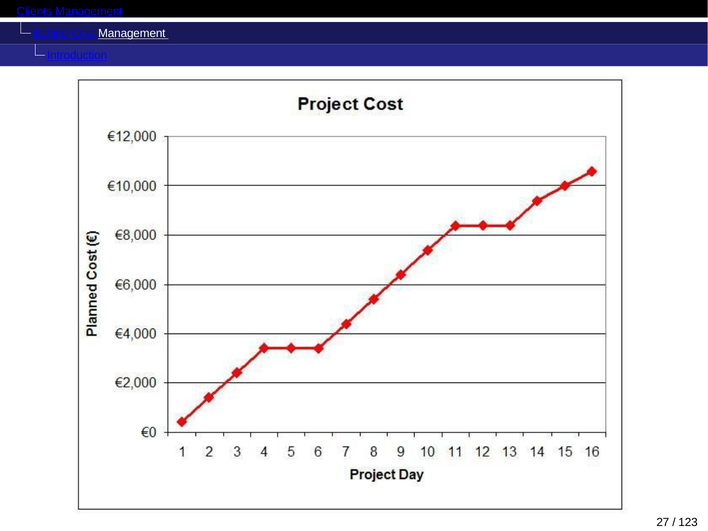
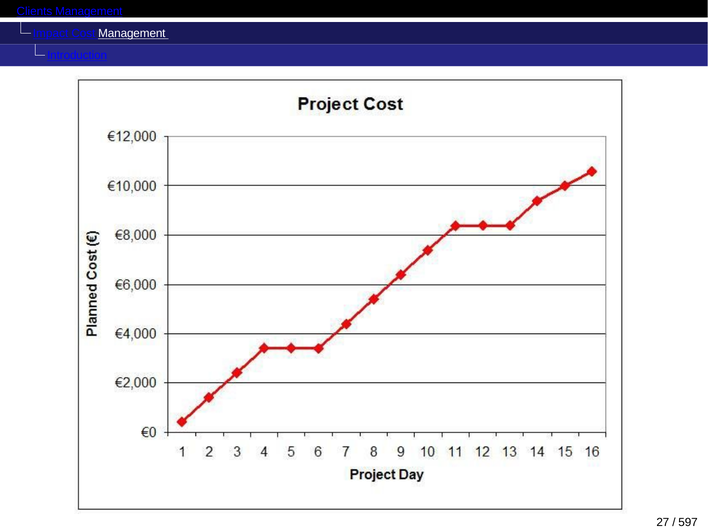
Behind: Behind -> Impact
123: 123 -> 597
